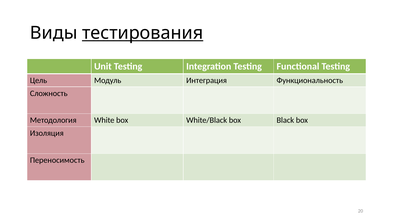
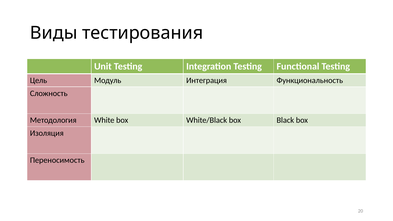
тестирования underline: present -> none
